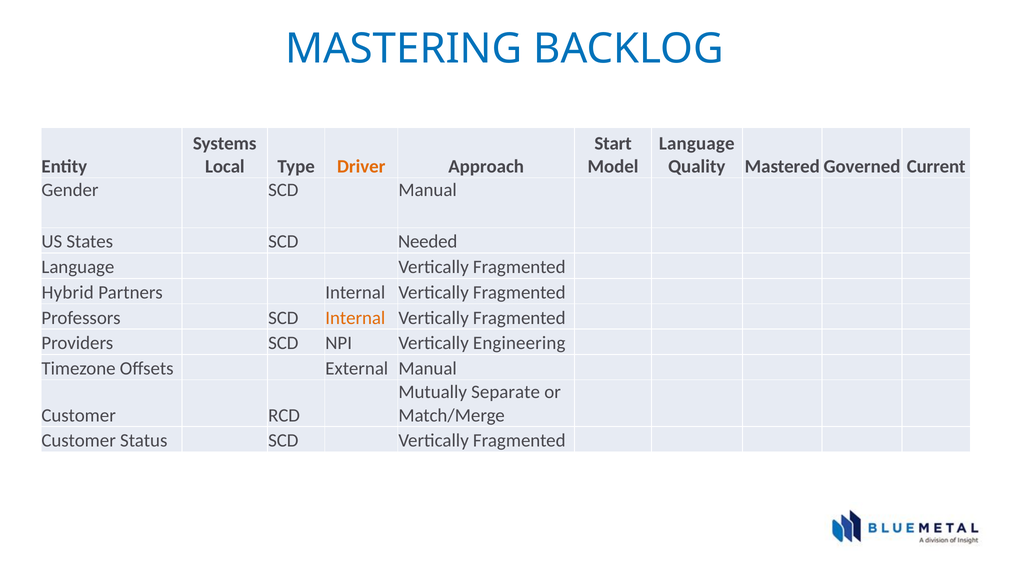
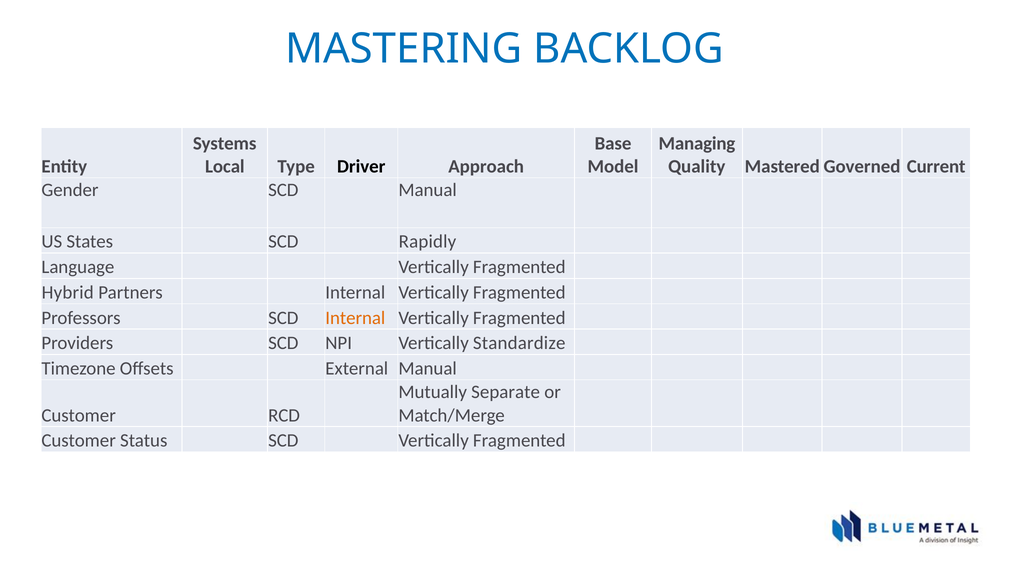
Start: Start -> Base
Language at (697, 143): Language -> Managing
Driver colour: orange -> black
Needed: Needed -> Rapidly
Engineering: Engineering -> Standardize
